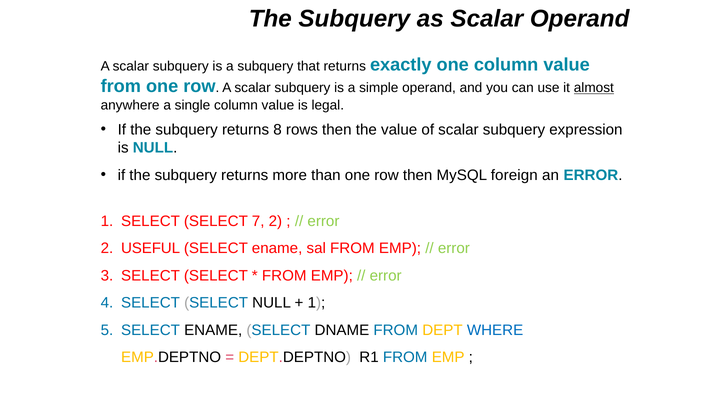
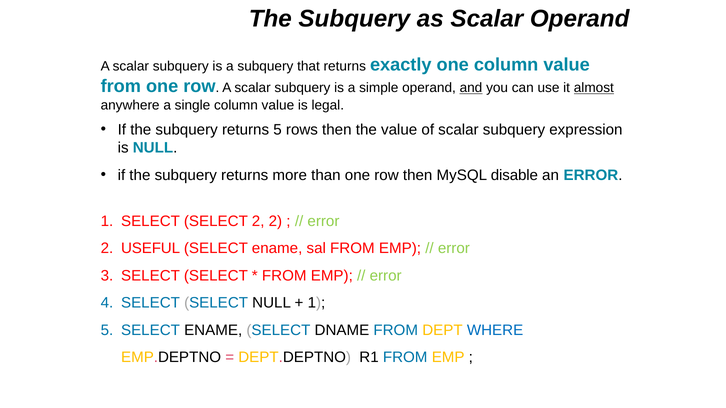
and underline: none -> present
returns 8: 8 -> 5
foreign: foreign -> disable
SELECT 7: 7 -> 2
